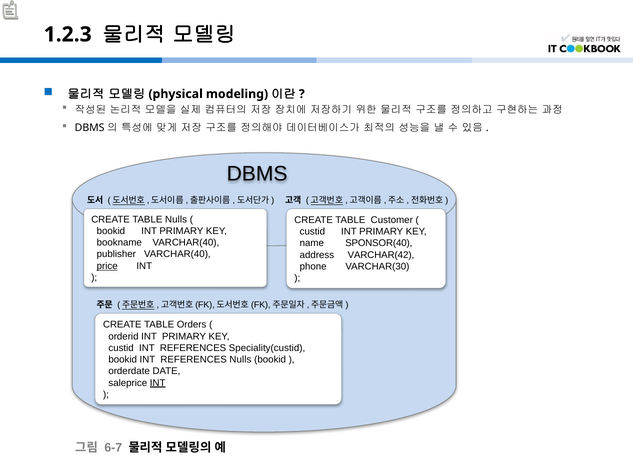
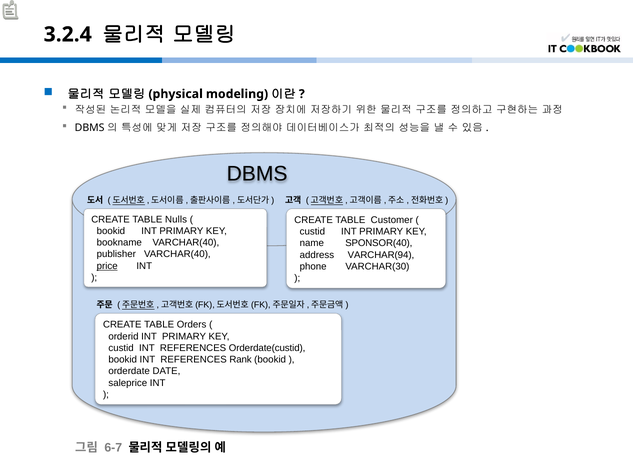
1.2.3: 1.2.3 -> 3.2.4
VARCHAR(42: VARCHAR(42 -> VARCHAR(94
Speciality(custid: Speciality(custid -> Orderdate(custid
REFERENCES Nulls: Nulls -> Rank
INT at (158, 383) underline: present -> none
